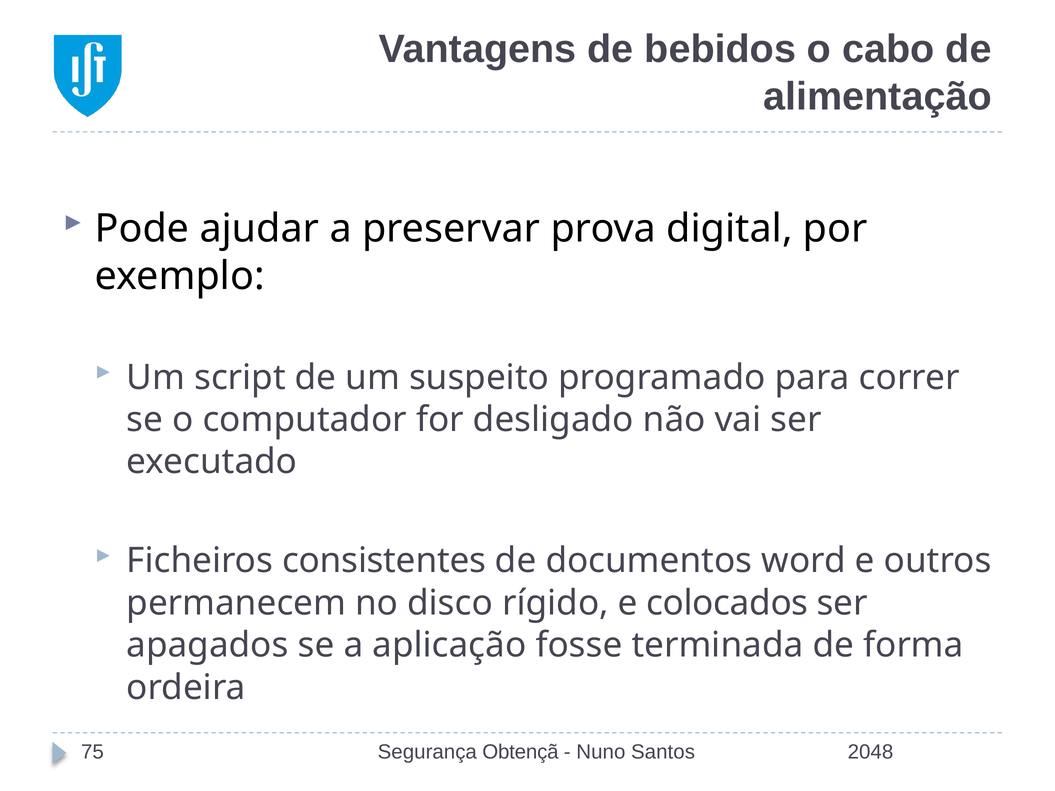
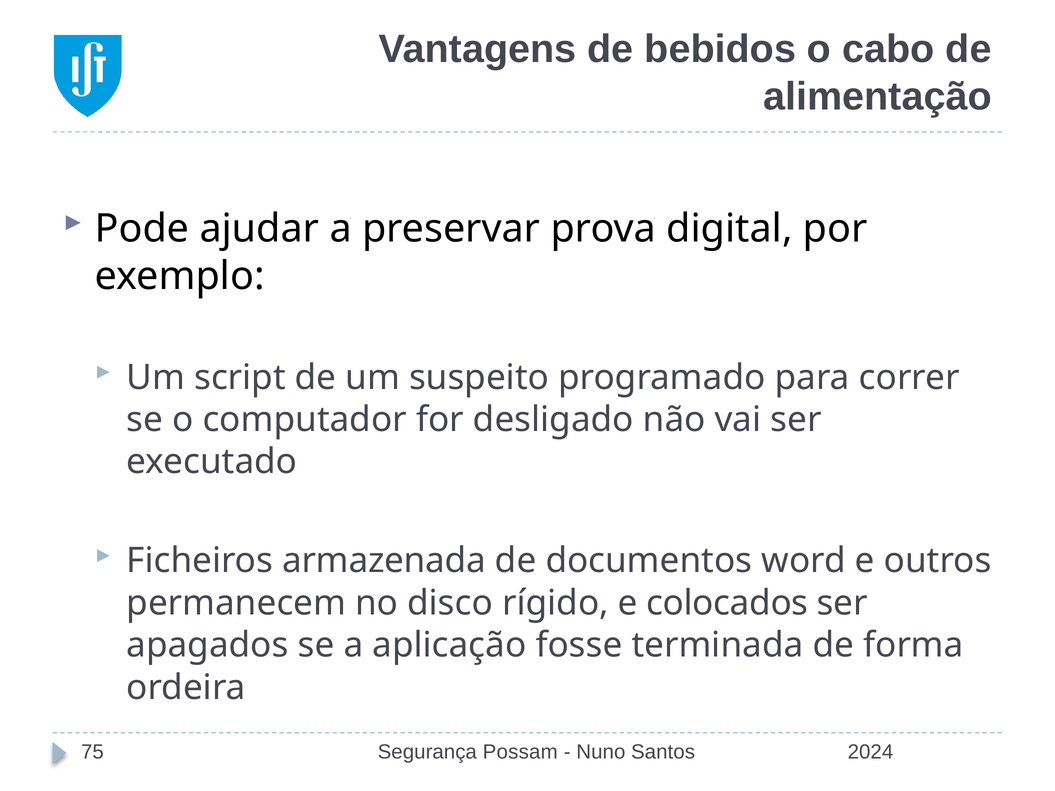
consistentes: consistentes -> armazenada
Obtençã: Obtençã -> Possam
2048: 2048 -> 2024
